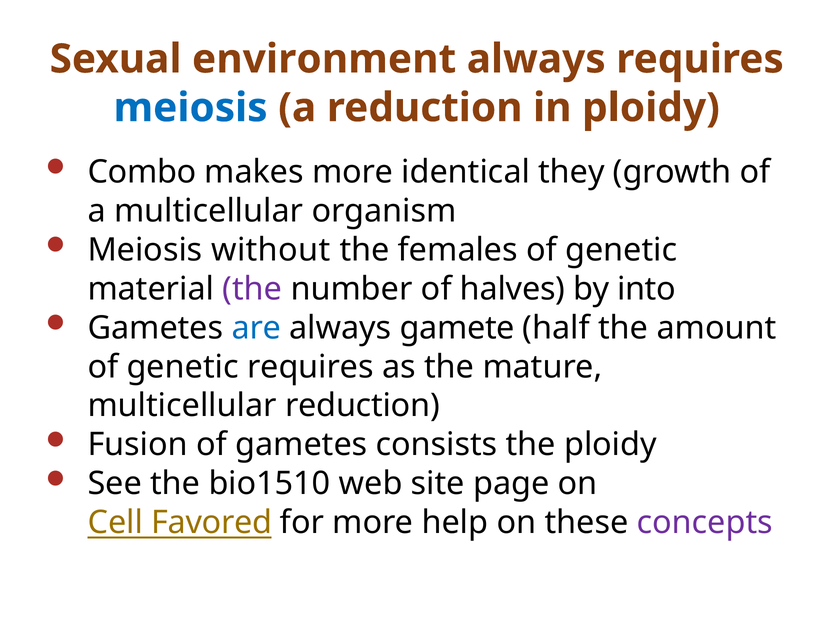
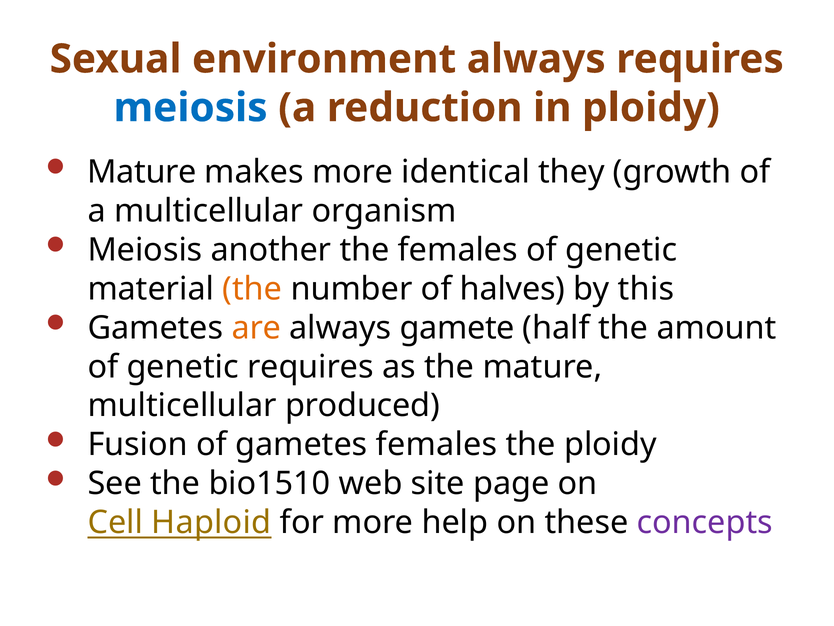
Combo at (142, 172): Combo -> Mature
without: without -> another
the at (252, 289) colour: purple -> orange
into: into -> this
are colour: blue -> orange
multicellular reduction: reduction -> produced
gametes consists: consists -> females
Favored: Favored -> Haploid
